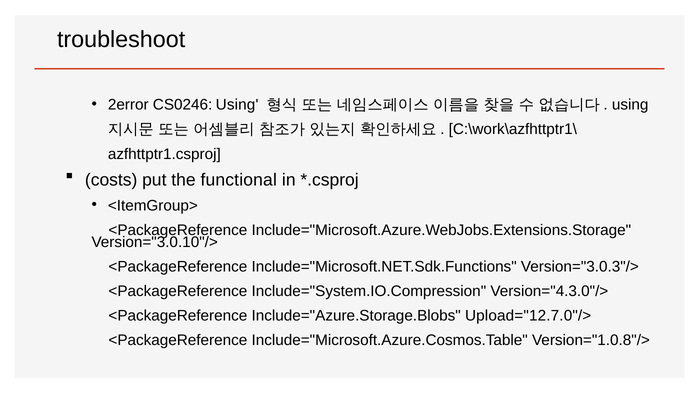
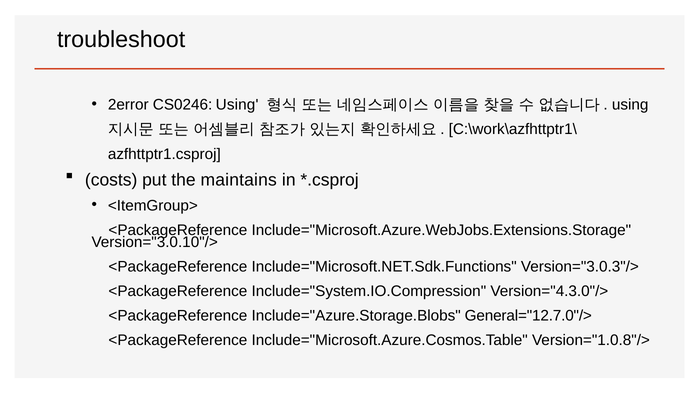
functional: functional -> maintains
Upload="12.7.0"/>: Upload="12.7.0"/> -> General="12.7.0"/>
